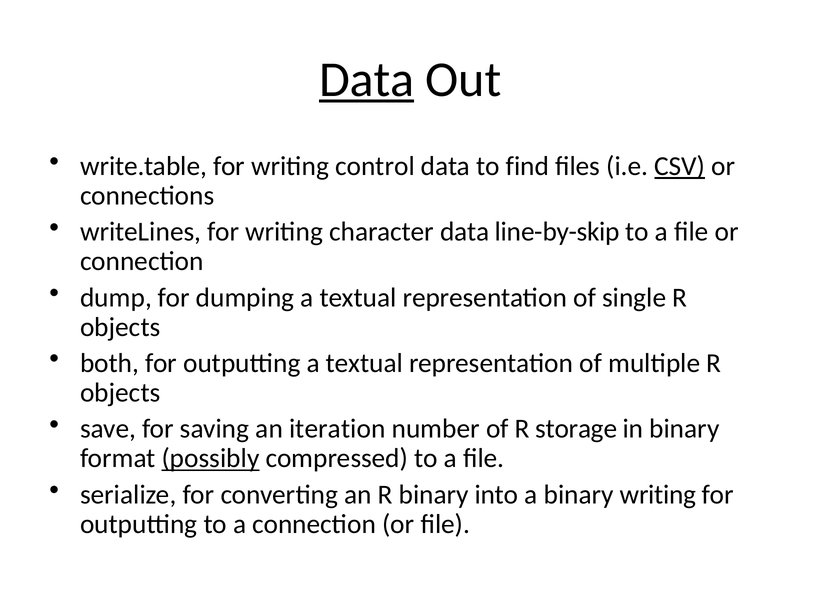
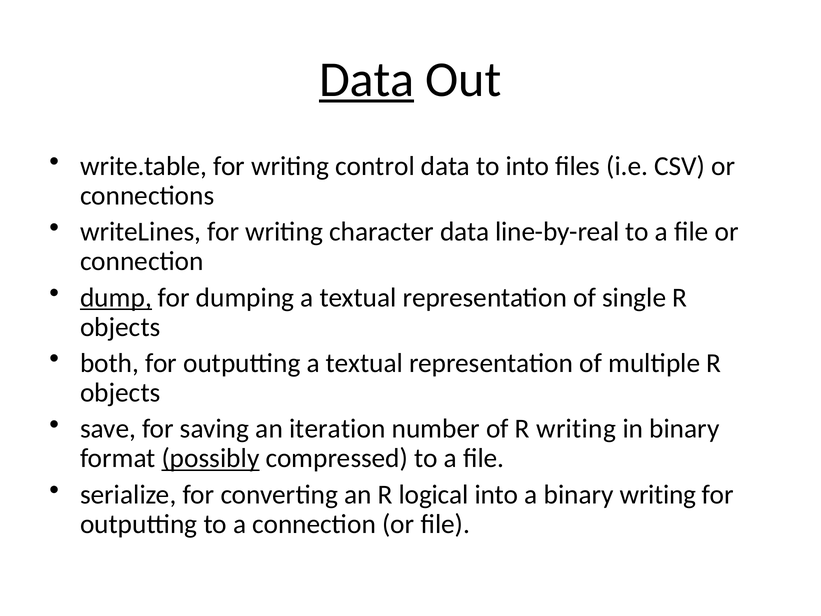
to find: find -> into
CSV underline: present -> none
line-by-skip: line-by-skip -> line-by-real
dump underline: none -> present
R storage: storage -> writing
R binary: binary -> logical
